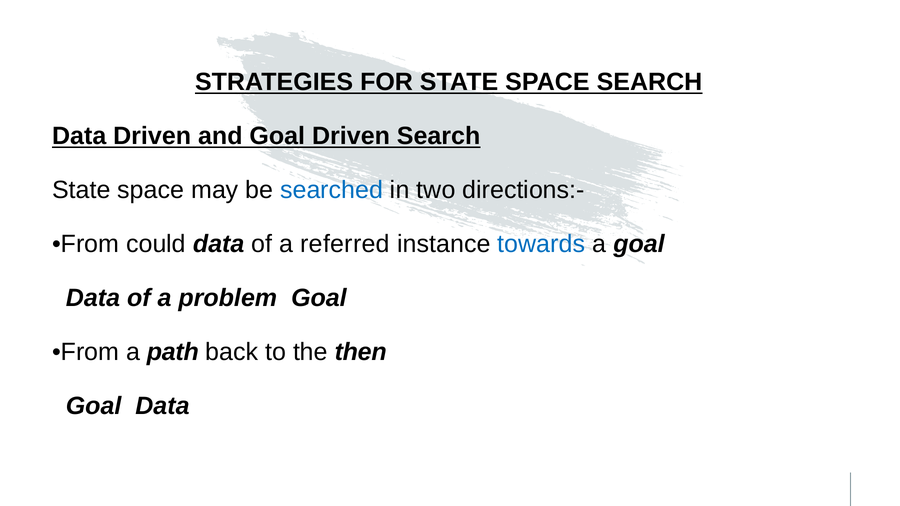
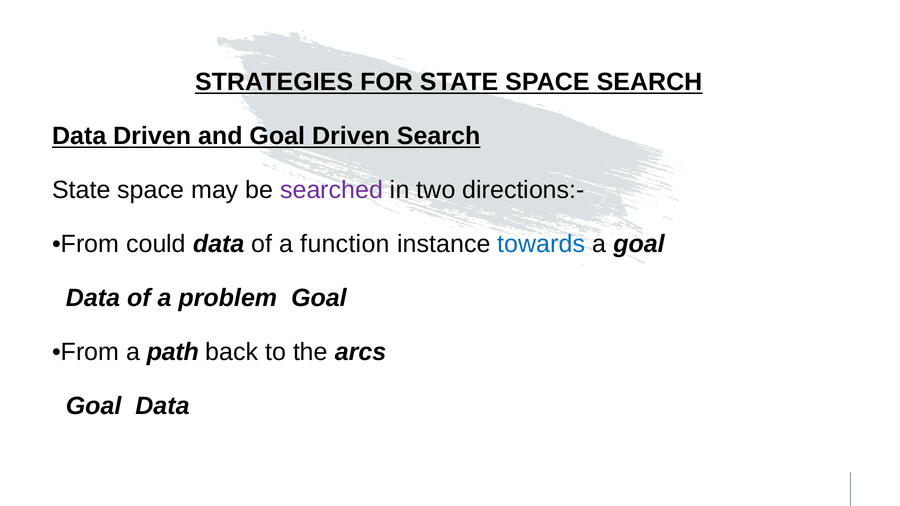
searched colour: blue -> purple
referred: referred -> function
then: then -> arcs
